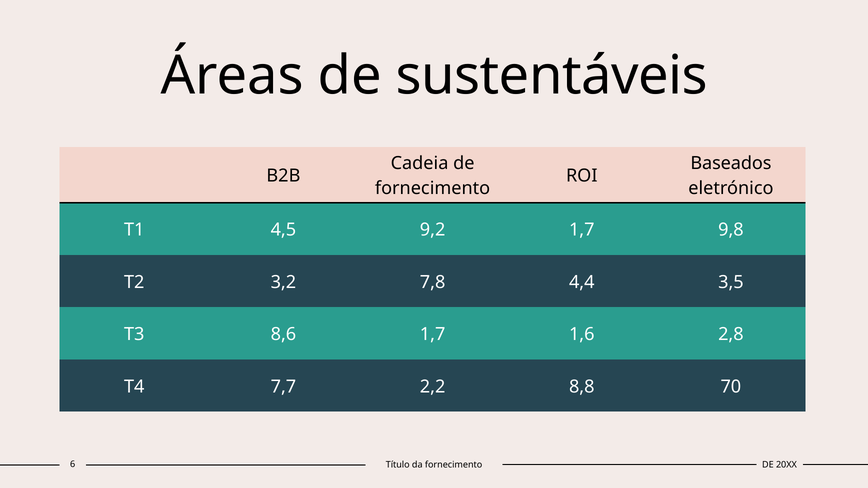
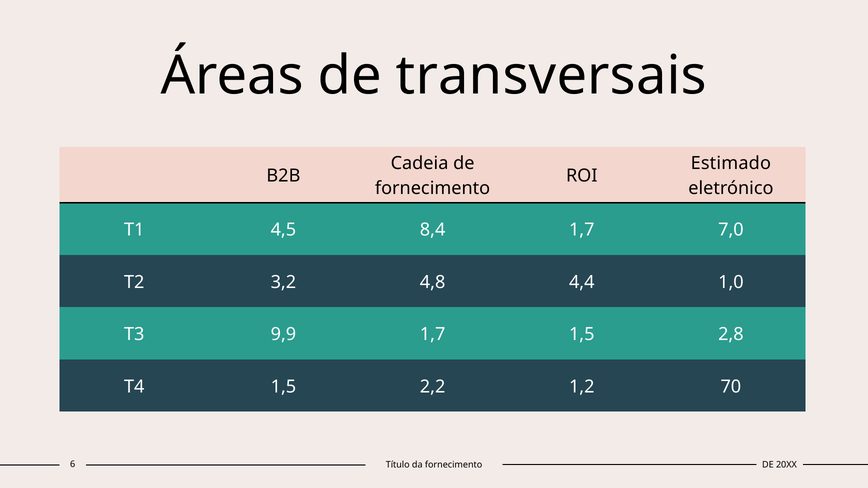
sustentáveis: sustentáveis -> transversais
Baseados: Baseados -> Estimado
9,2: 9,2 -> 8,4
9,8: 9,8 -> 7,0
7,8: 7,8 -> 4,8
3,5: 3,5 -> 1,0
8,6: 8,6 -> 9,9
1,7 1,6: 1,6 -> 1,5
T4 7,7: 7,7 -> 1,5
8,8: 8,8 -> 1,2
